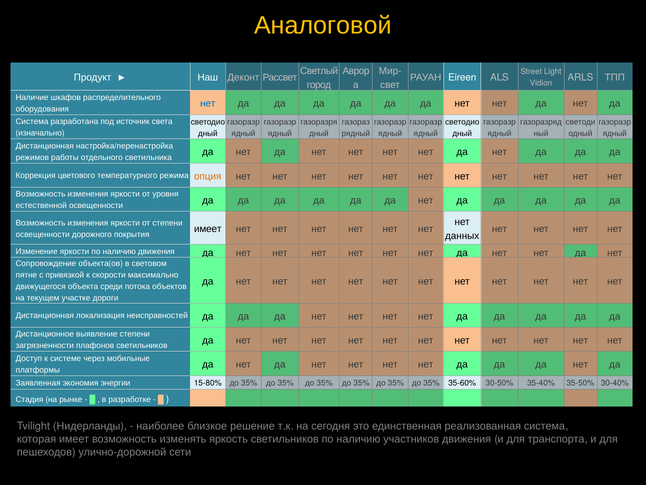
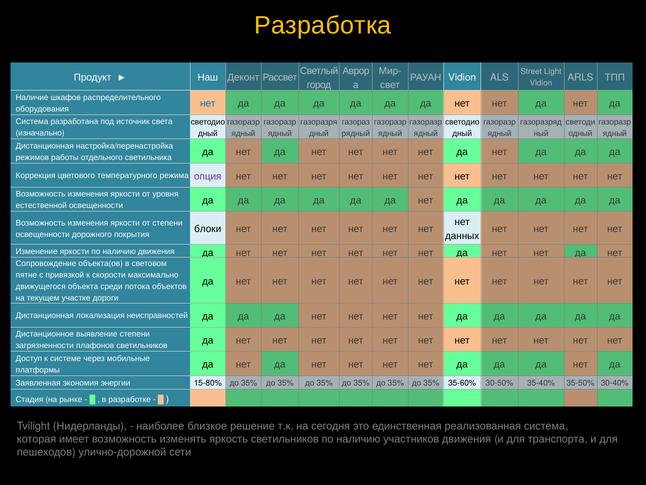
Аналоговой: Аналоговой -> Разработка
Eireen at (462, 77): Eireen -> Vidion
опция colour: orange -> purple
имеет at (208, 229): имеет -> блоки
